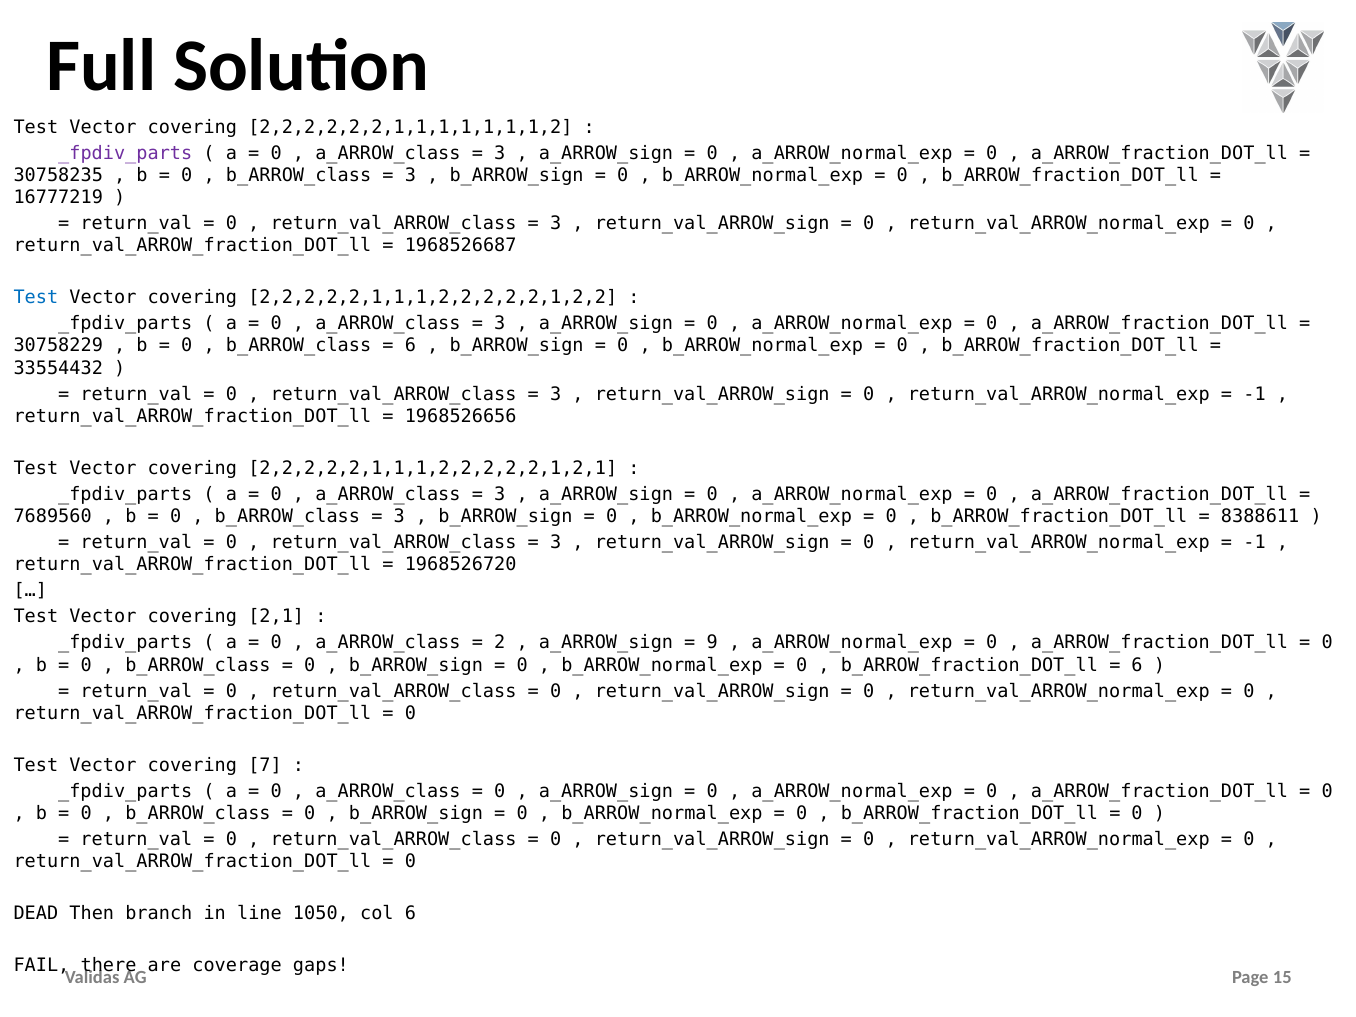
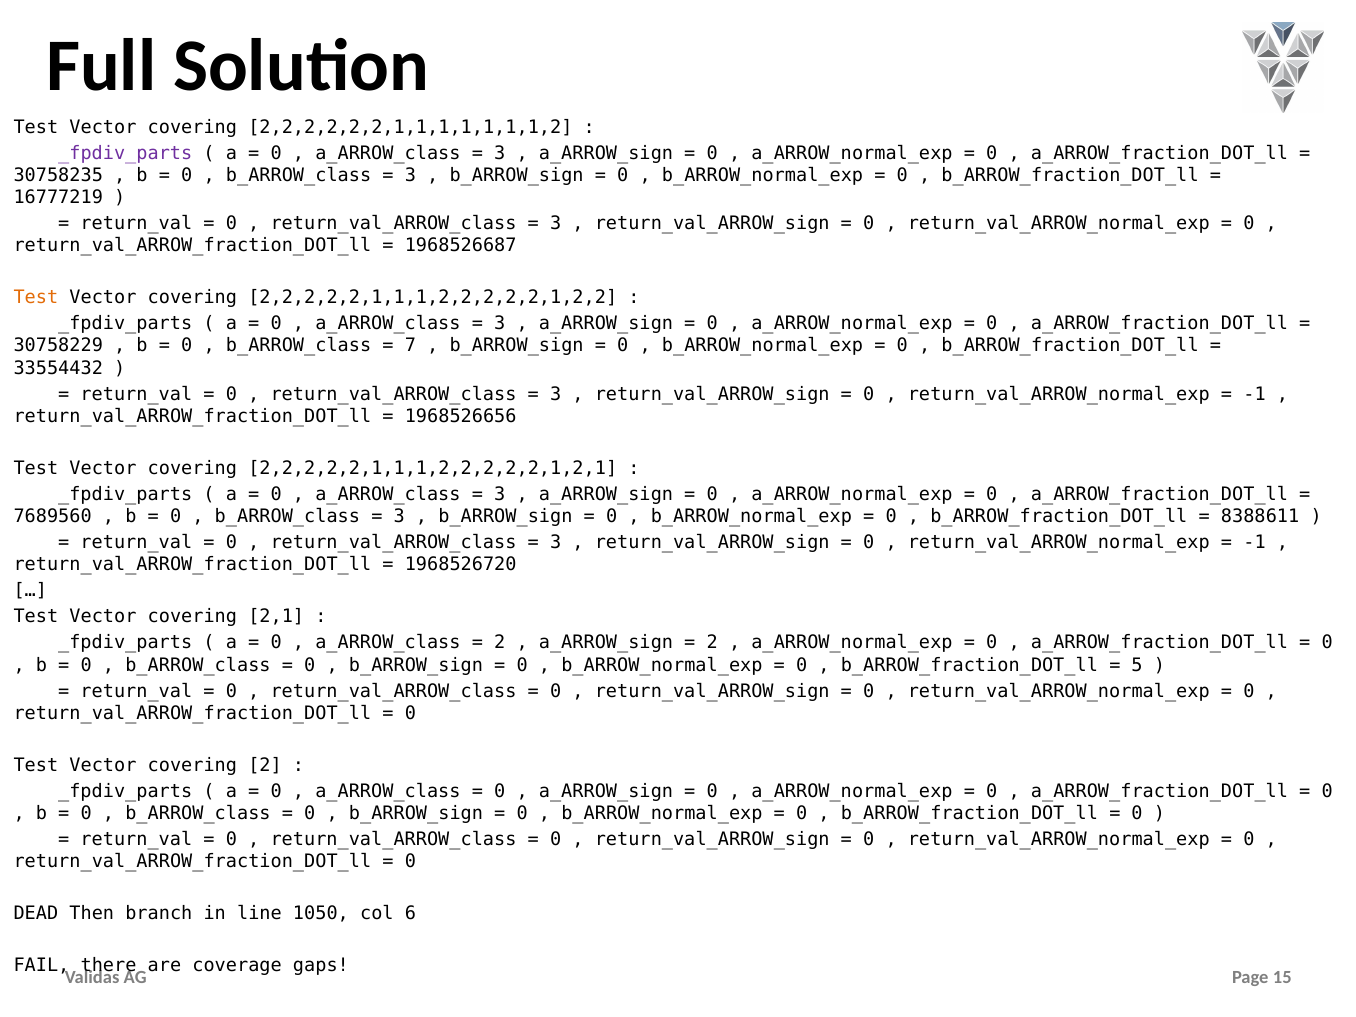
Test at (36, 298) colour: blue -> orange
6 at (410, 346): 6 -> 7
9 at (712, 643): 9 -> 2
6 at (1137, 665): 6 -> 5
covering 7: 7 -> 2
